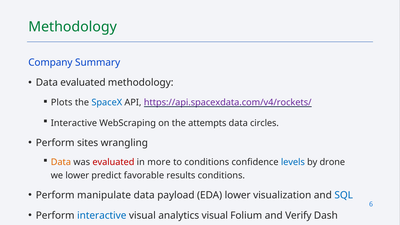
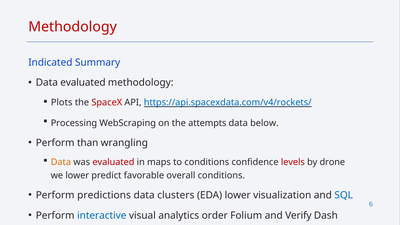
Methodology at (73, 27) colour: green -> red
Company: Company -> Indicated
SpaceX colour: blue -> red
https://api.spacexdata.com/v4/rockets/ colour: purple -> blue
Interactive at (74, 123): Interactive -> Processing
circles: circles -> below
sites: sites -> than
more: more -> maps
levels colour: blue -> red
results: results -> overall
manipulate: manipulate -> predictions
payload: payload -> clusters
analytics visual: visual -> order
